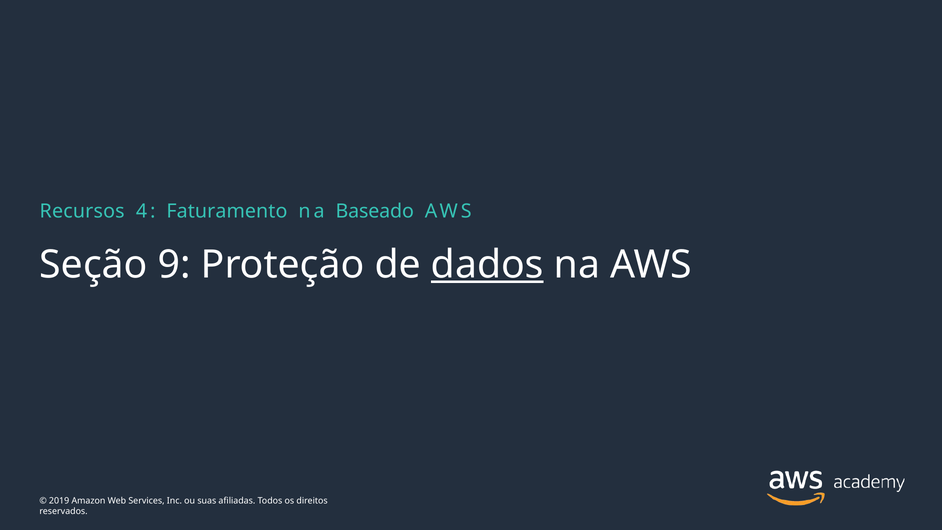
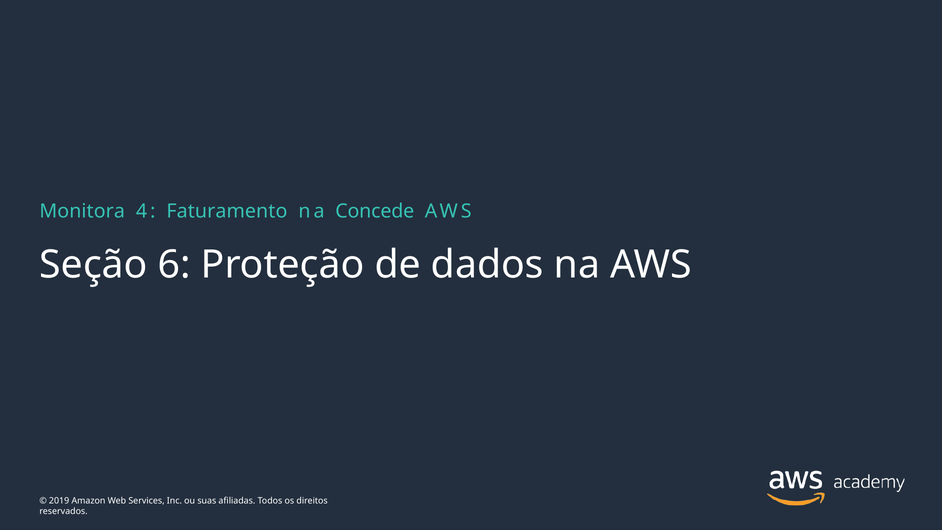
Recursos: Recursos -> Monitora
Baseado: Baseado -> Concede
9: 9 -> 6
dados underline: present -> none
